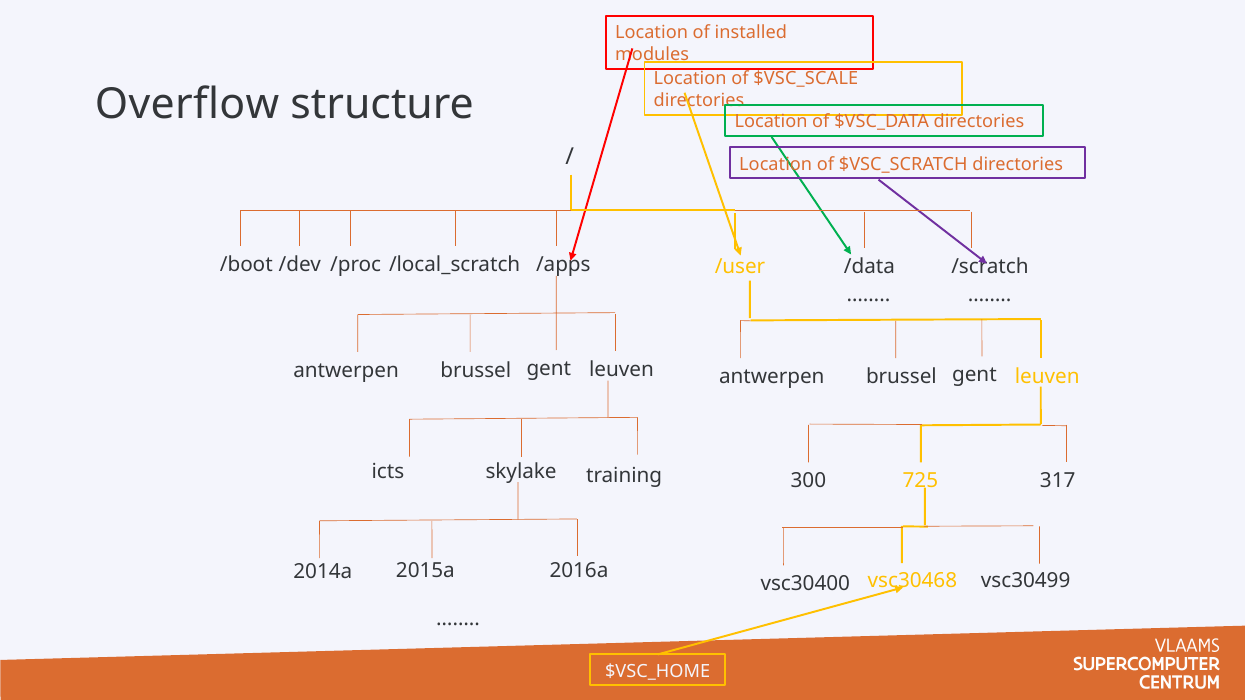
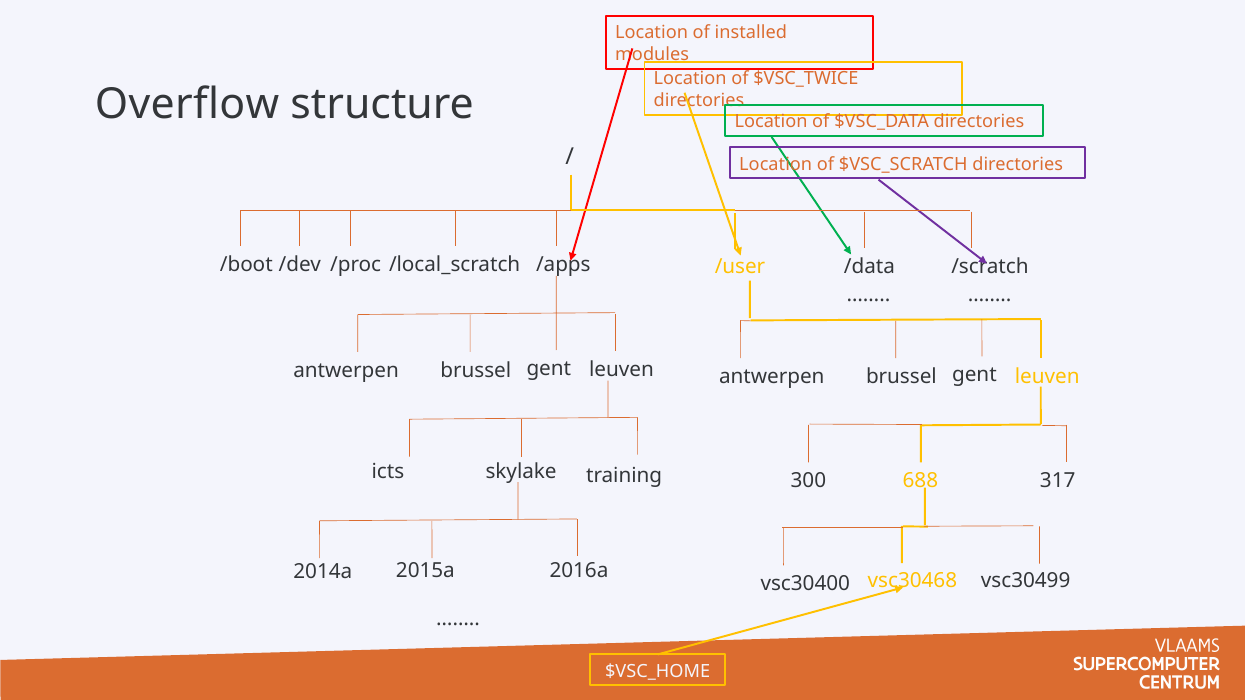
$VSC_SCALE: $VSC_SCALE -> $VSC_TWICE
725: 725 -> 688
